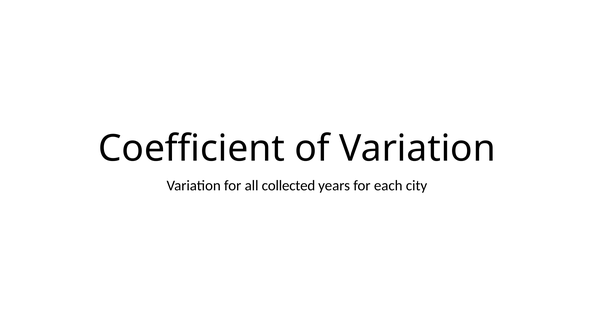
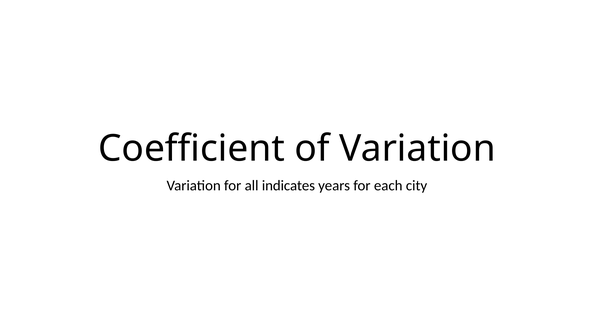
collected: collected -> indicates
